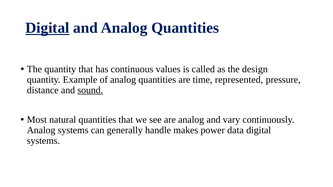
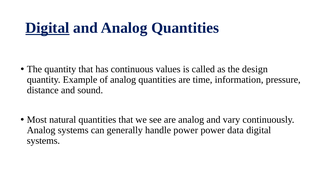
represented: represented -> information
sound underline: present -> none
handle makes: makes -> power
